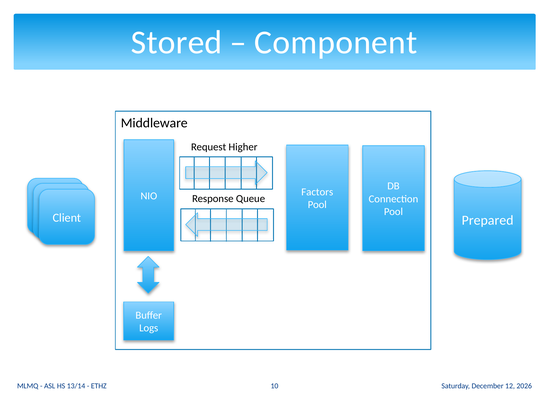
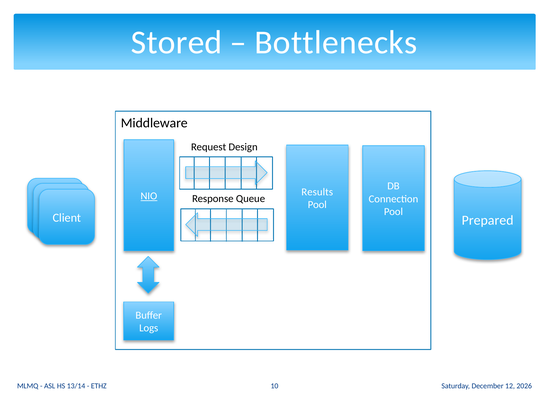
Component: Component -> Bottlenecks
Higher: Higher -> Design
Factors: Factors -> Results
NIO underline: none -> present
